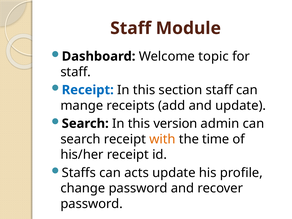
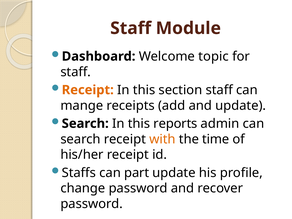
Receipt at (88, 90) colour: blue -> orange
version: version -> reports
acts: acts -> part
